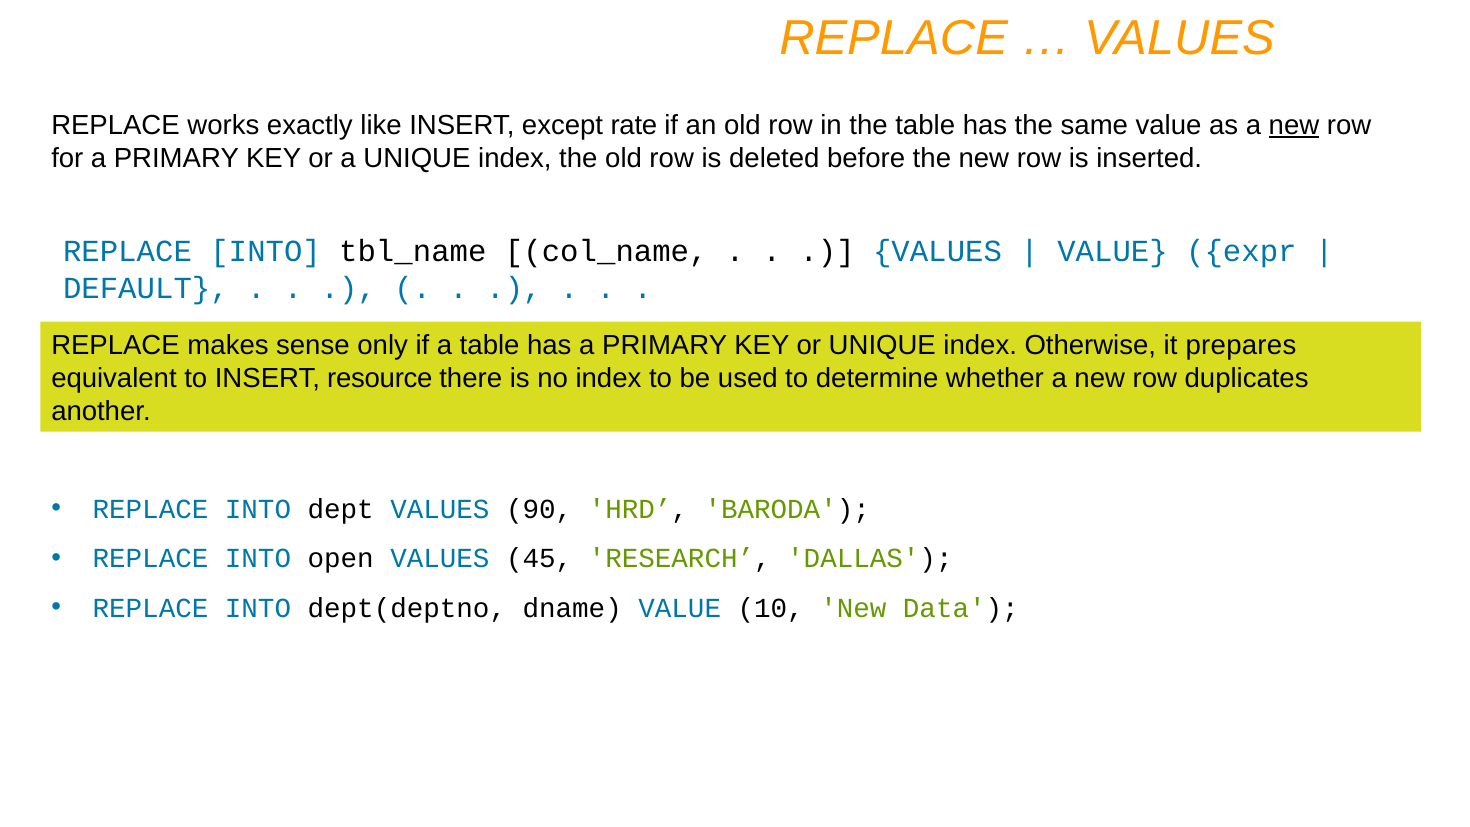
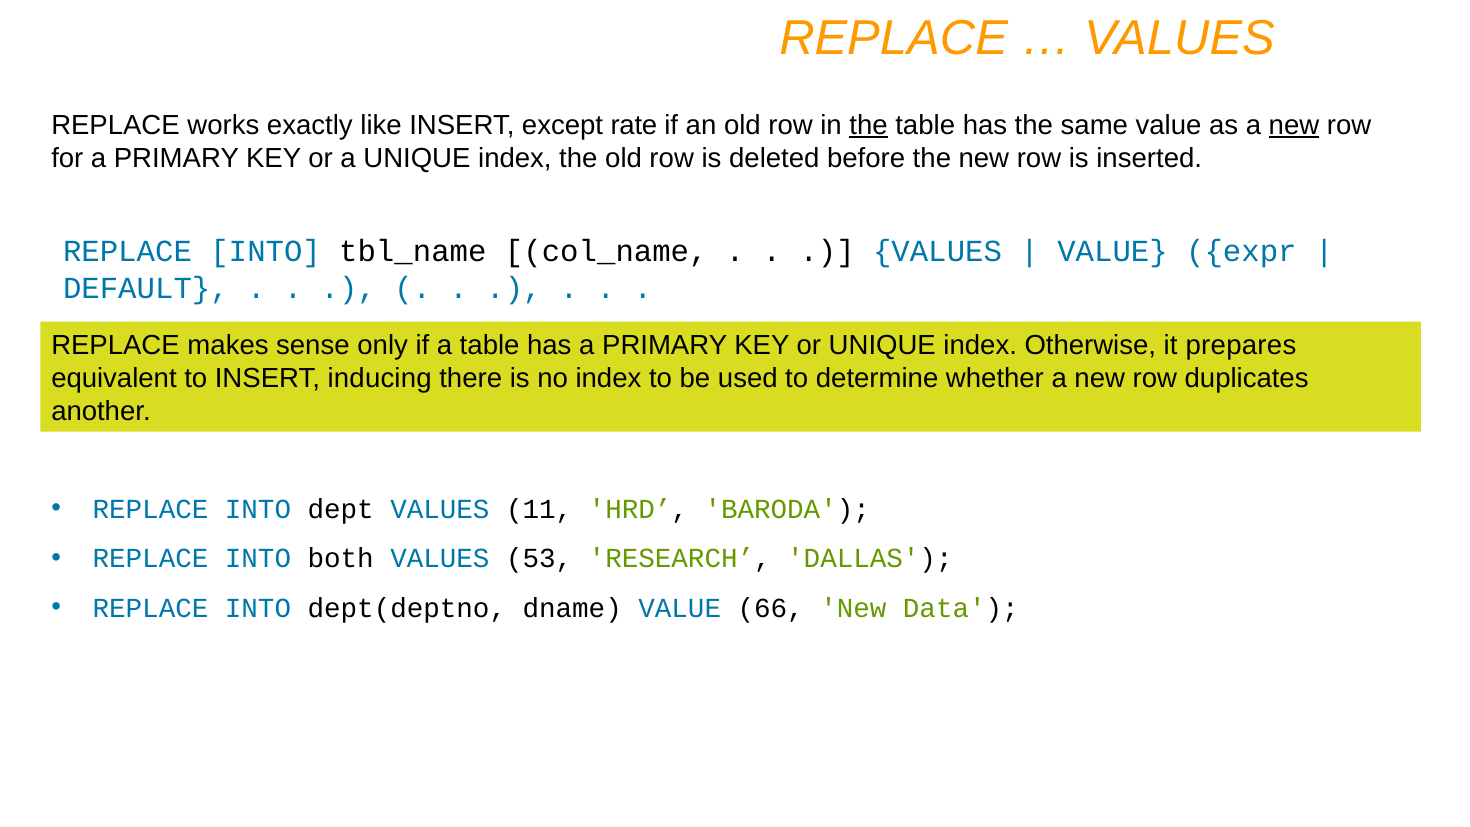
the at (869, 125) underline: none -> present
resource: resource -> inducing
90: 90 -> 11
open: open -> both
45: 45 -> 53
10: 10 -> 66
